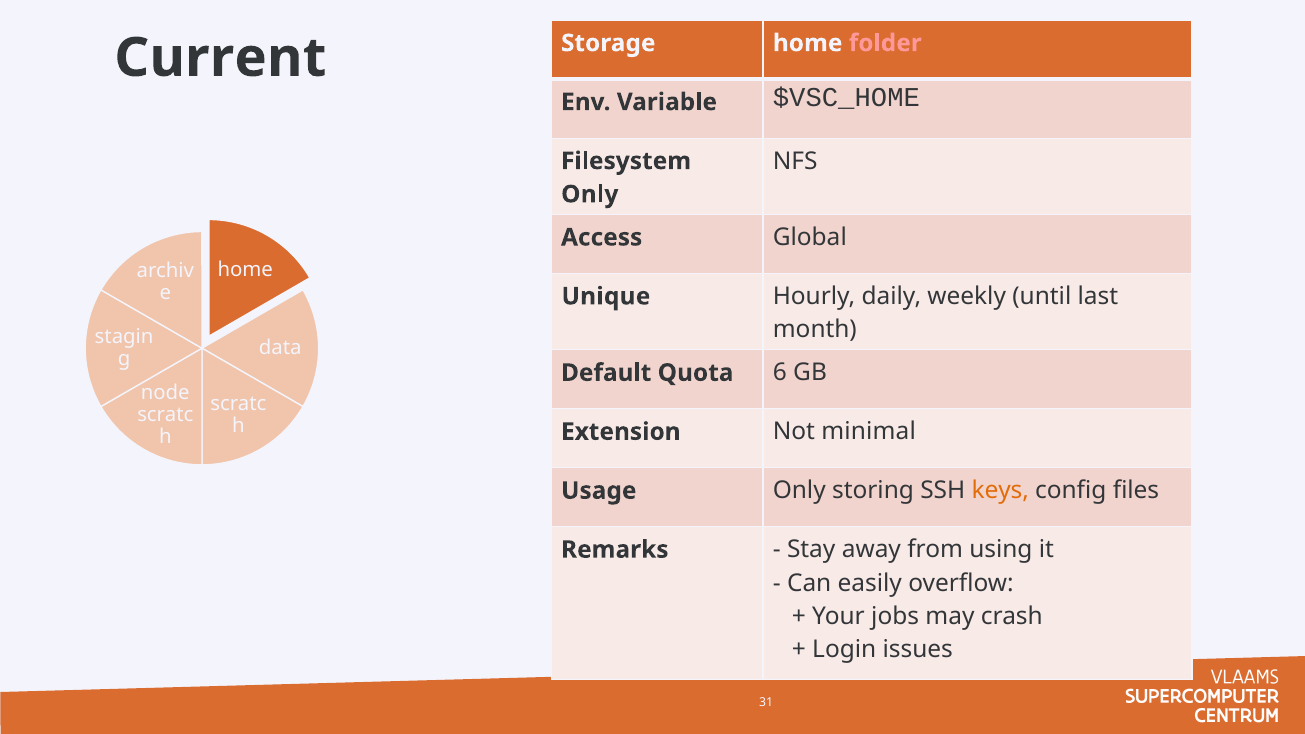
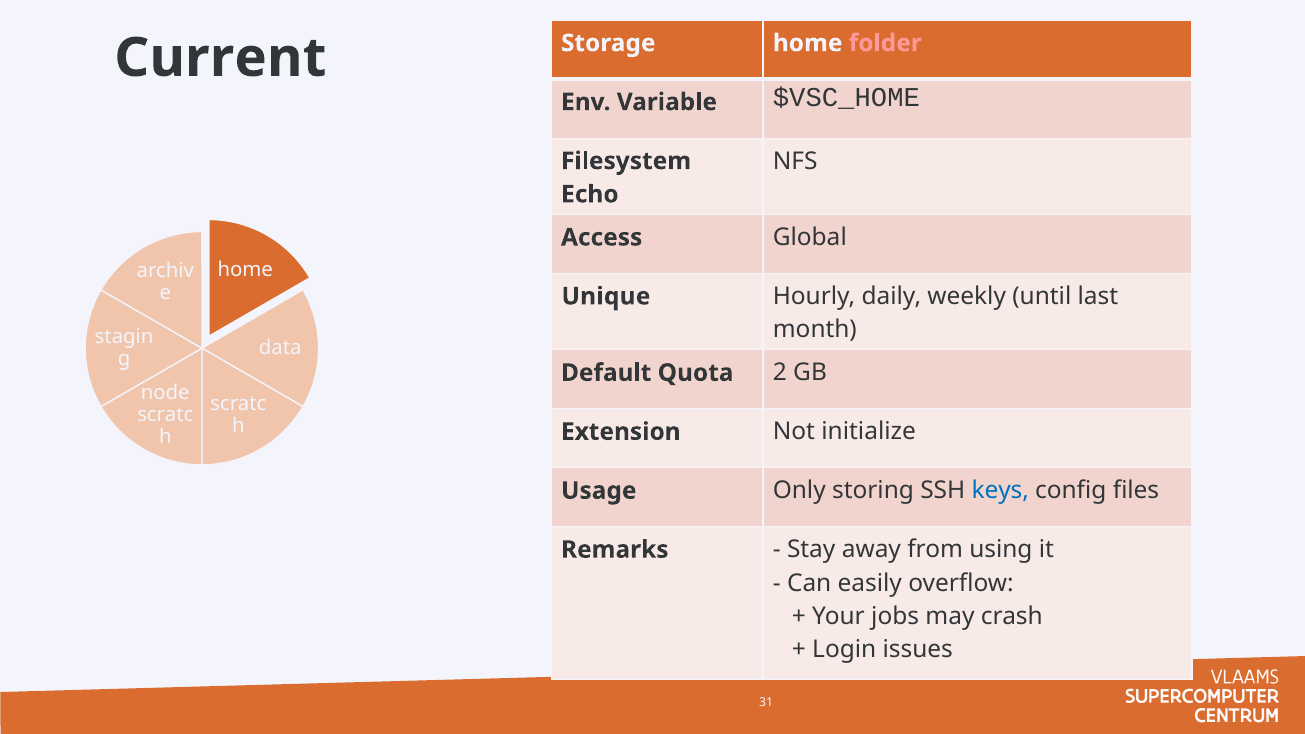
Only at (590, 194): Only -> Echo
6: 6 -> 2
minimal: minimal -> initialize
keys colour: orange -> blue
